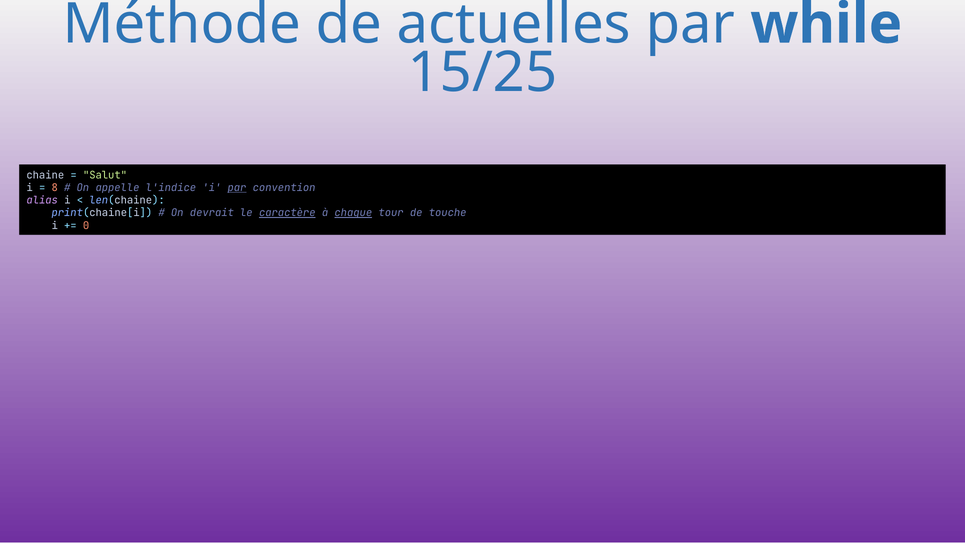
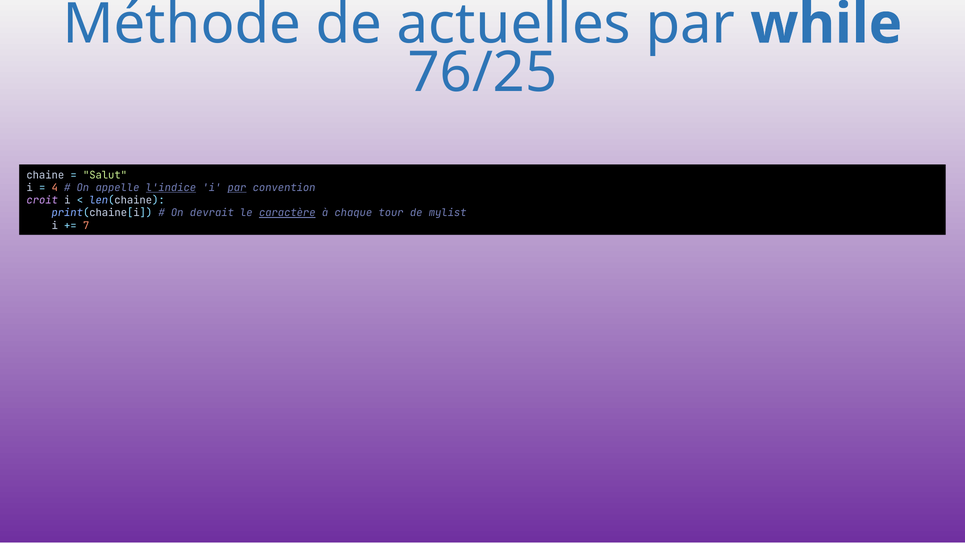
15/25: 15/25 -> 76/25
8: 8 -> 4
l'indice underline: none -> present
alias: alias -> croit
chaque underline: present -> none
touche: touche -> mylist
0: 0 -> 7
